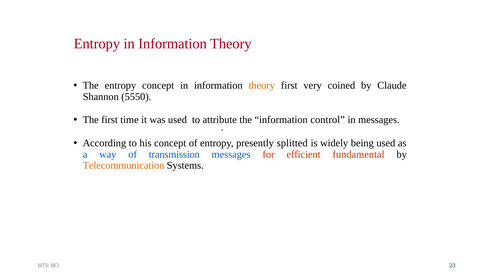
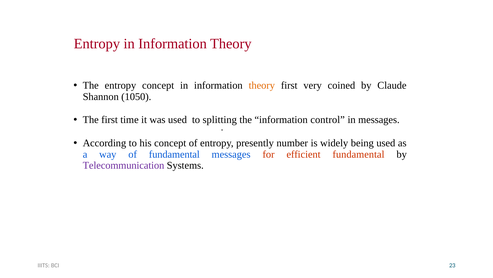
5550: 5550 -> 1050
attribute: attribute -> splitting
splitted: splitted -> number
of transmission: transmission -> fundamental
Telecommunication colour: orange -> purple
